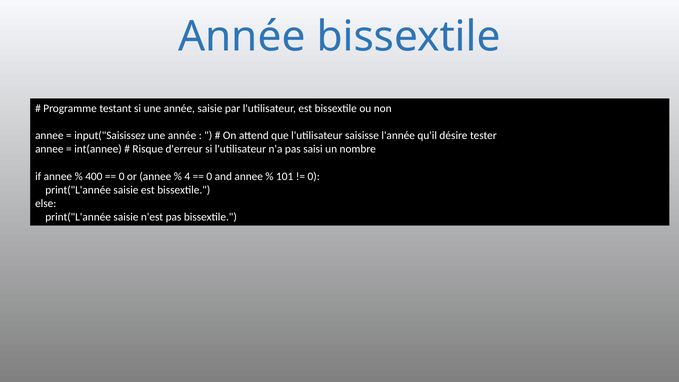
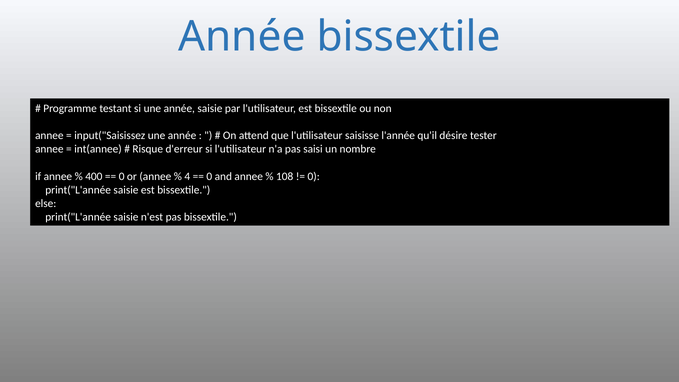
101: 101 -> 108
